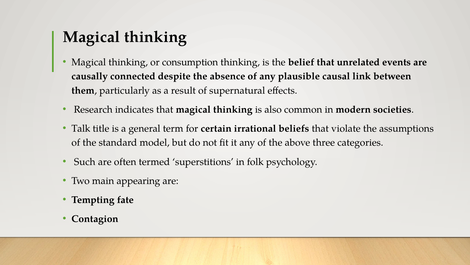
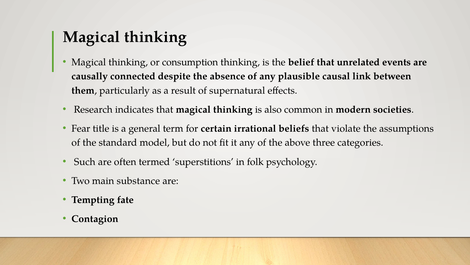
Talk: Talk -> Fear
appearing: appearing -> substance
